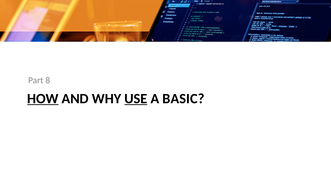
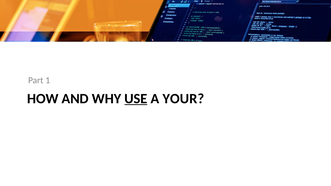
8: 8 -> 1
HOW underline: present -> none
BASIC: BASIC -> YOUR
